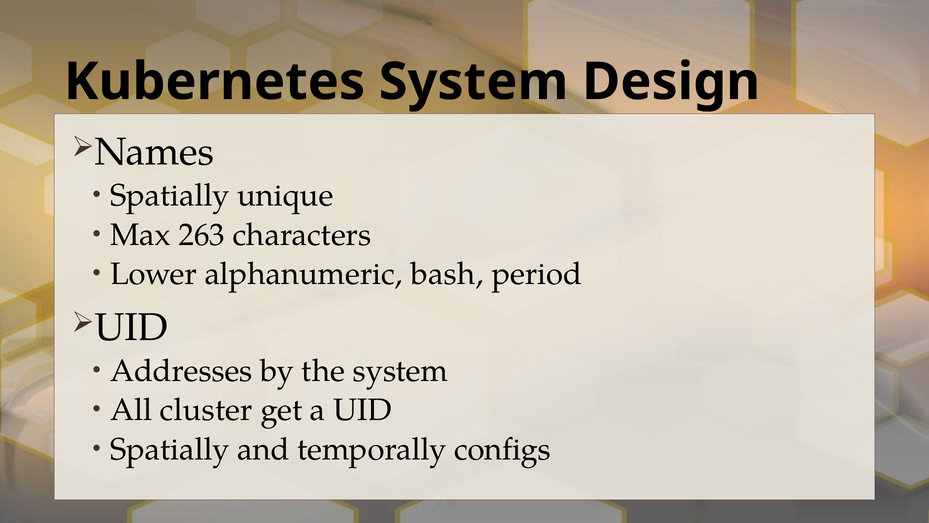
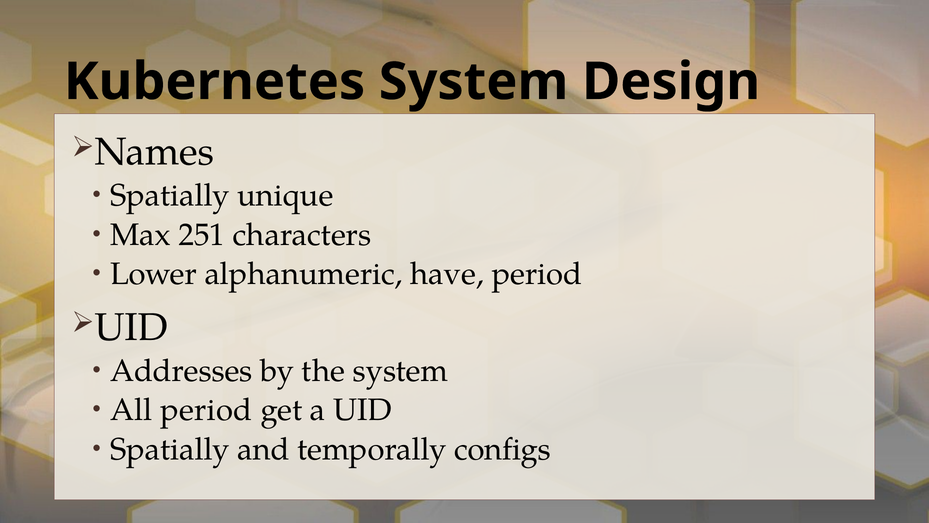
263: 263 -> 251
bash: bash -> have
All cluster: cluster -> period
